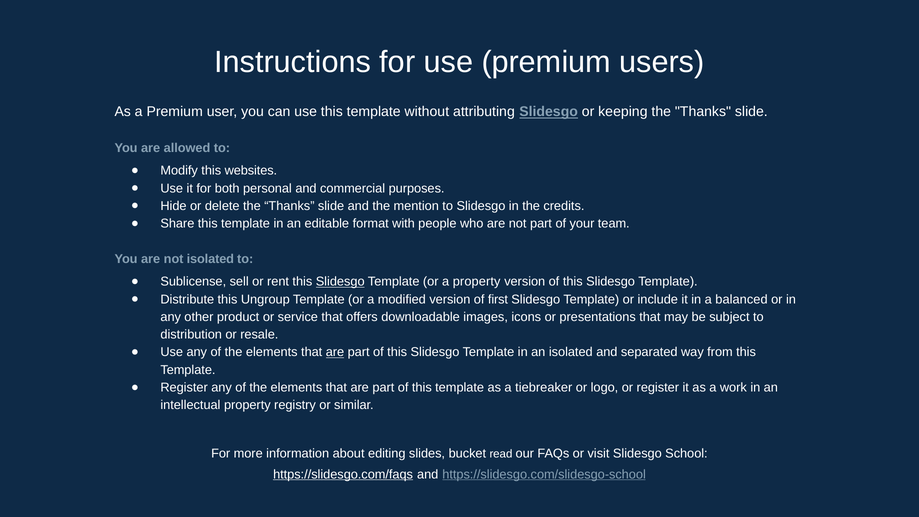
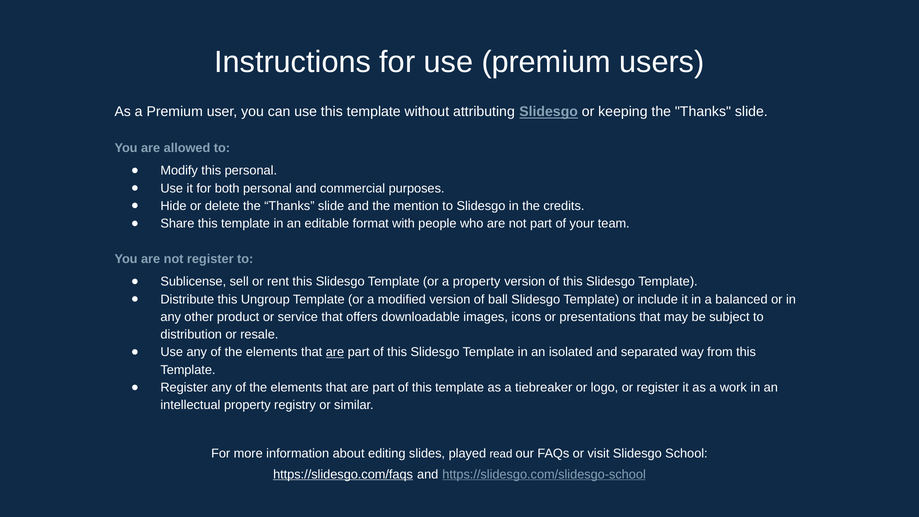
this websites: websites -> personal
not isolated: isolated -> register
Slidesgo at (340, 282) underline: present -> none
first: first -> ball
bucket: bucket -> played
